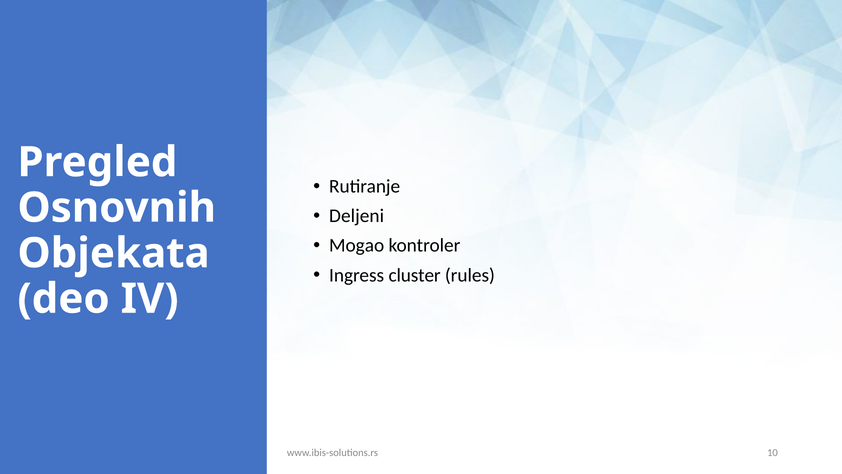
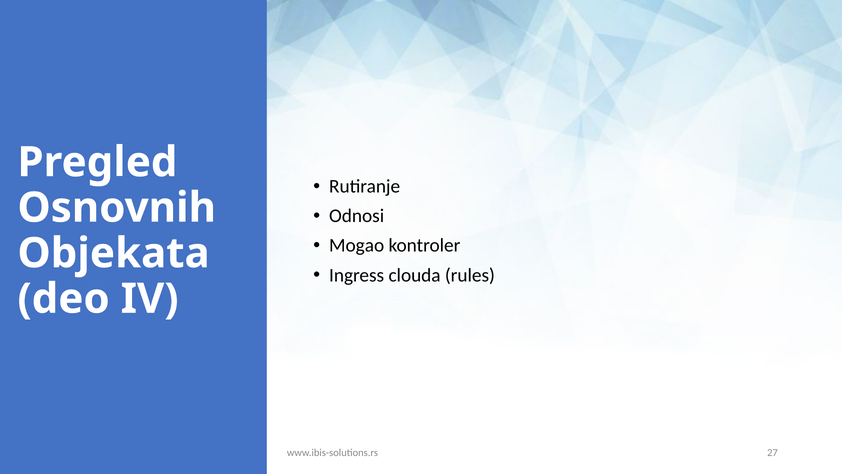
Deljeni: Deljeni -> Odnosi
cluster: cluster -> clouda
10: 10 -> 27
